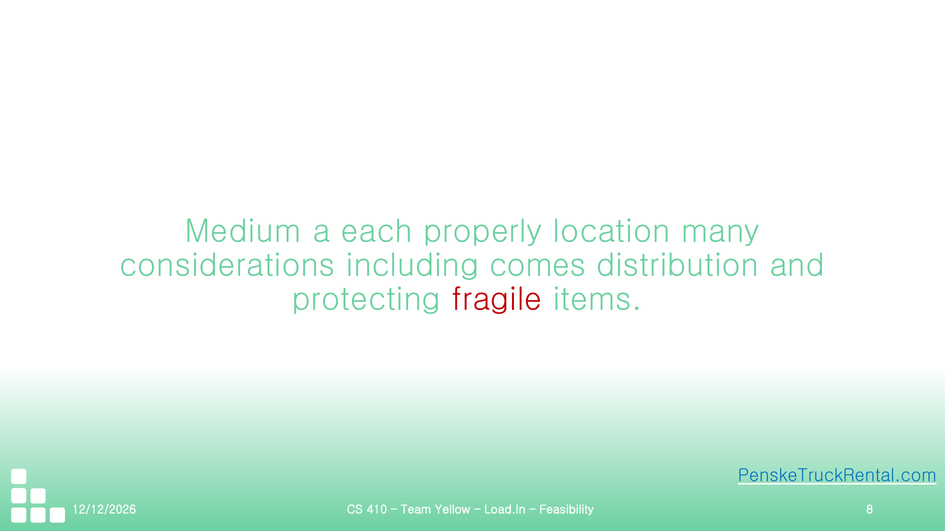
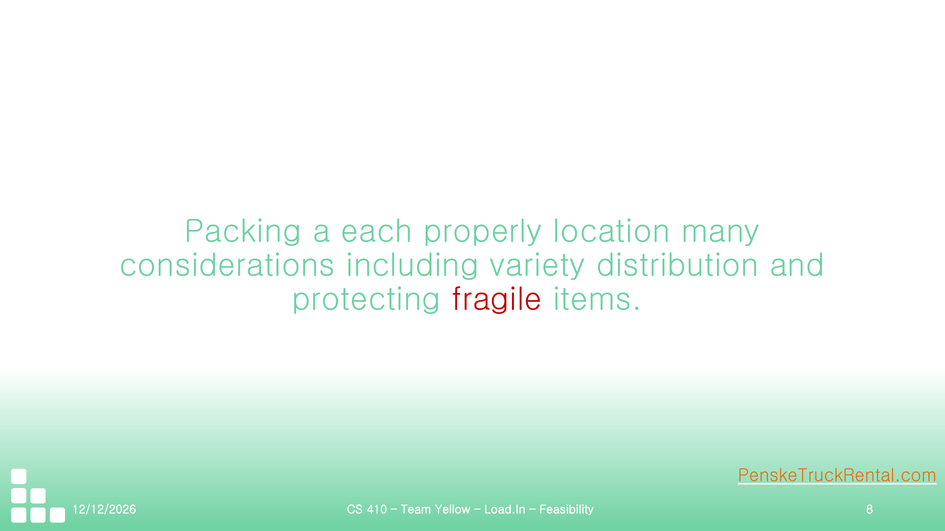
Medium: Medium -> Packing
comes: comes -> variety
PenskeTruckRental.com colour: blue -> orange
